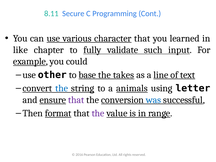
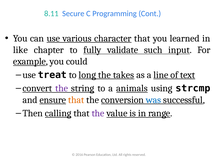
other: other -> treat
base: base -> long
the at (62, 88) colour: blue -> purple
letter: letter -> strcmp
that at (76, 100) colour: purple -> orange
format: format -> calling
